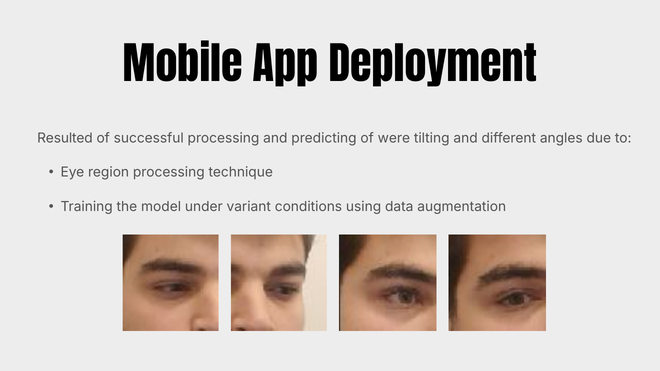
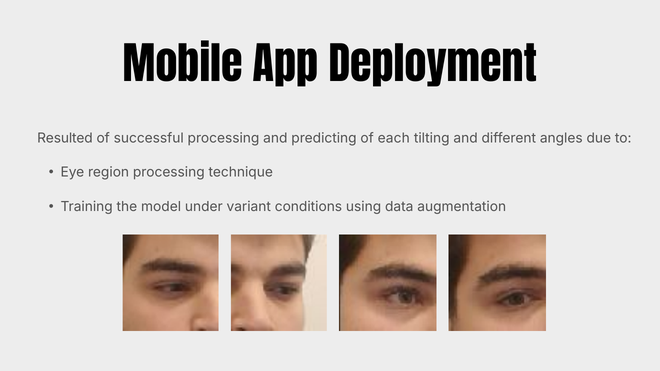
were: were -> each
